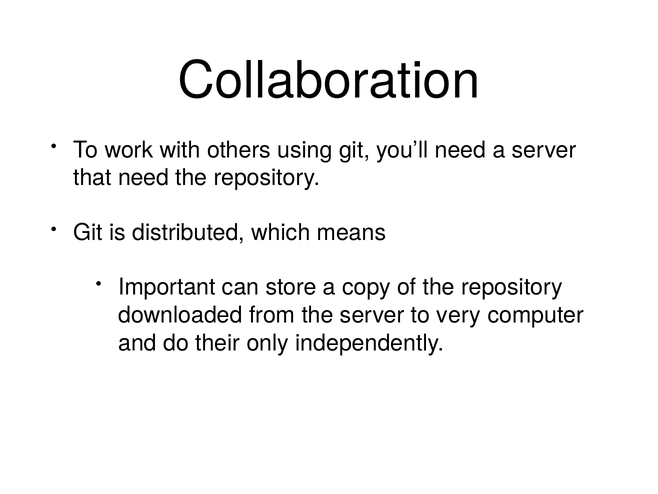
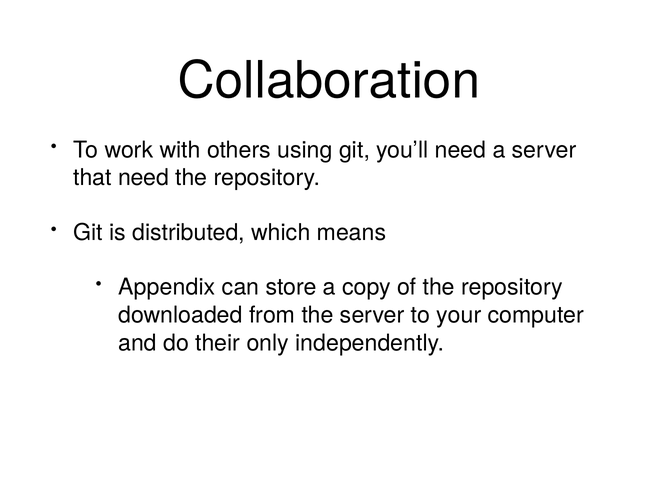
Important: Important -> Appendix
very: very -> your
